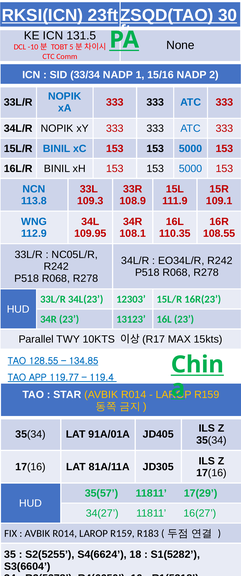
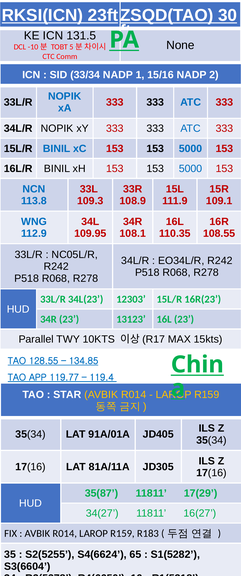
35(57: 35(57 -> 35(87
18: 18 -> 65
